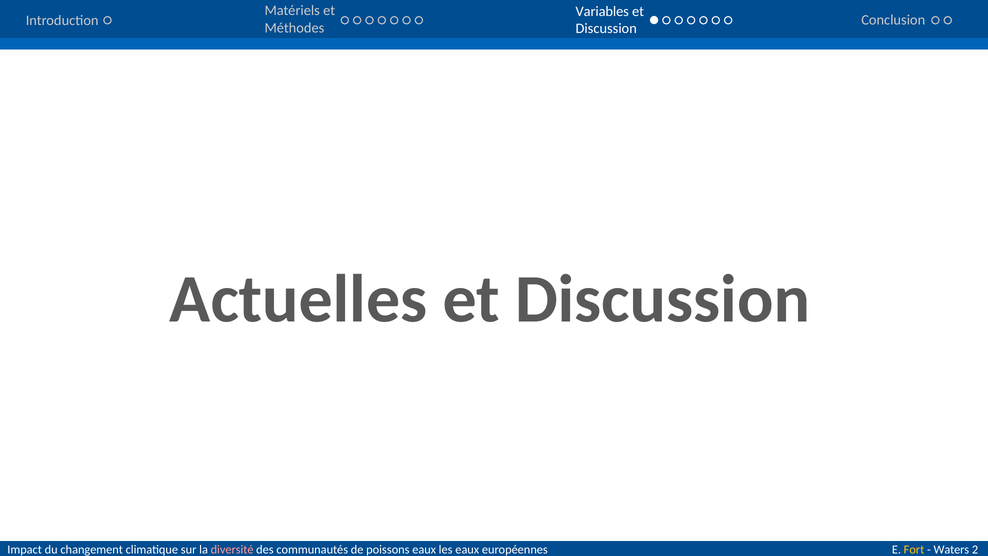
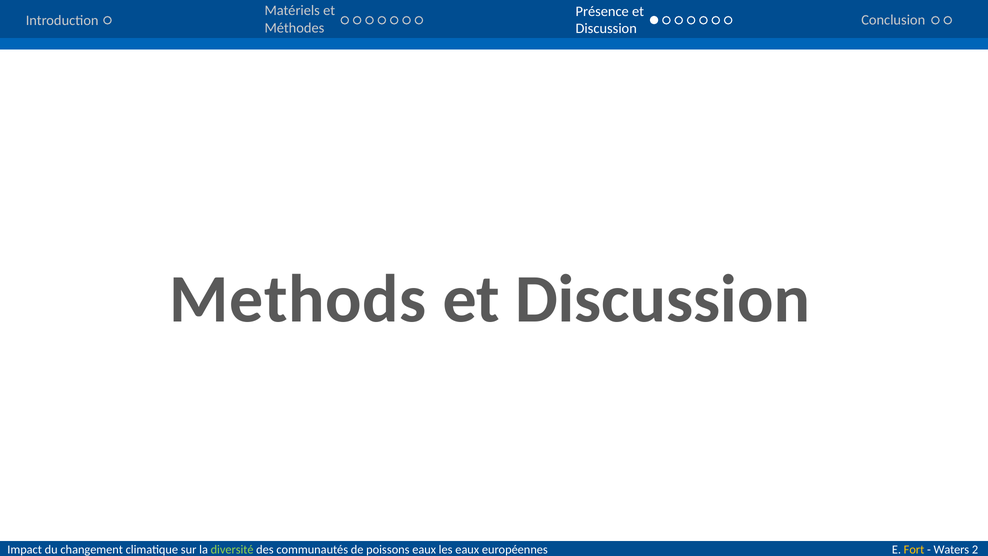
Variables: Variables -> Présence
Actuelles: Actuelles -> Methods
diversité colour: pink -> light green
